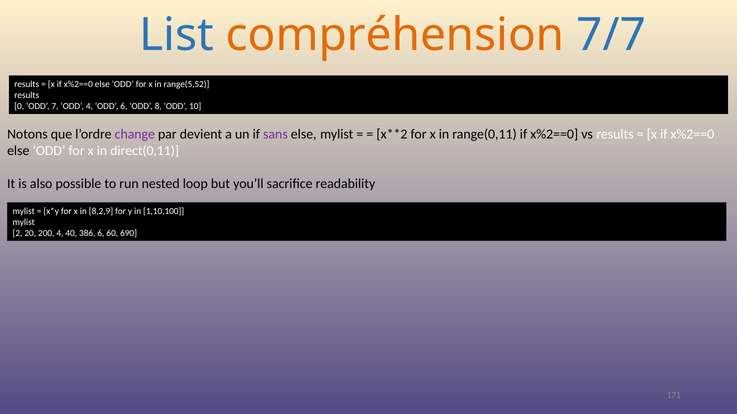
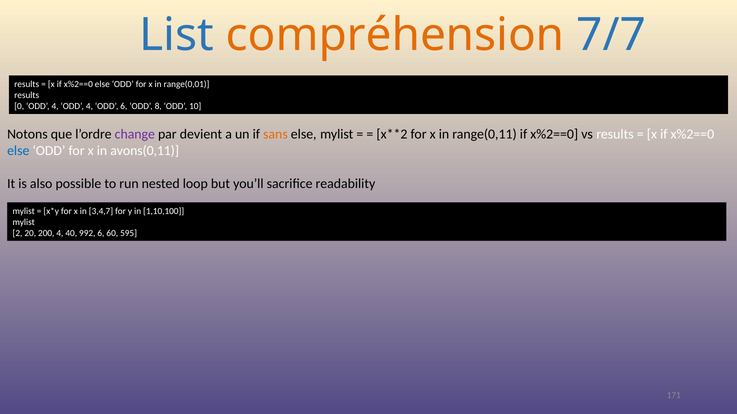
range(5,52: range(5,52 -> range(0,01
0 ODD 7: 7 -> 4
sans colour: purple -> orange
else at (18, 151) colour: black -> blue
direct(0,11: direct(0,11 -> avons(0,11
8,2,9: 8,2,9 -> 3,4,7
386: 386 -> 992
690: 690 -> 595
